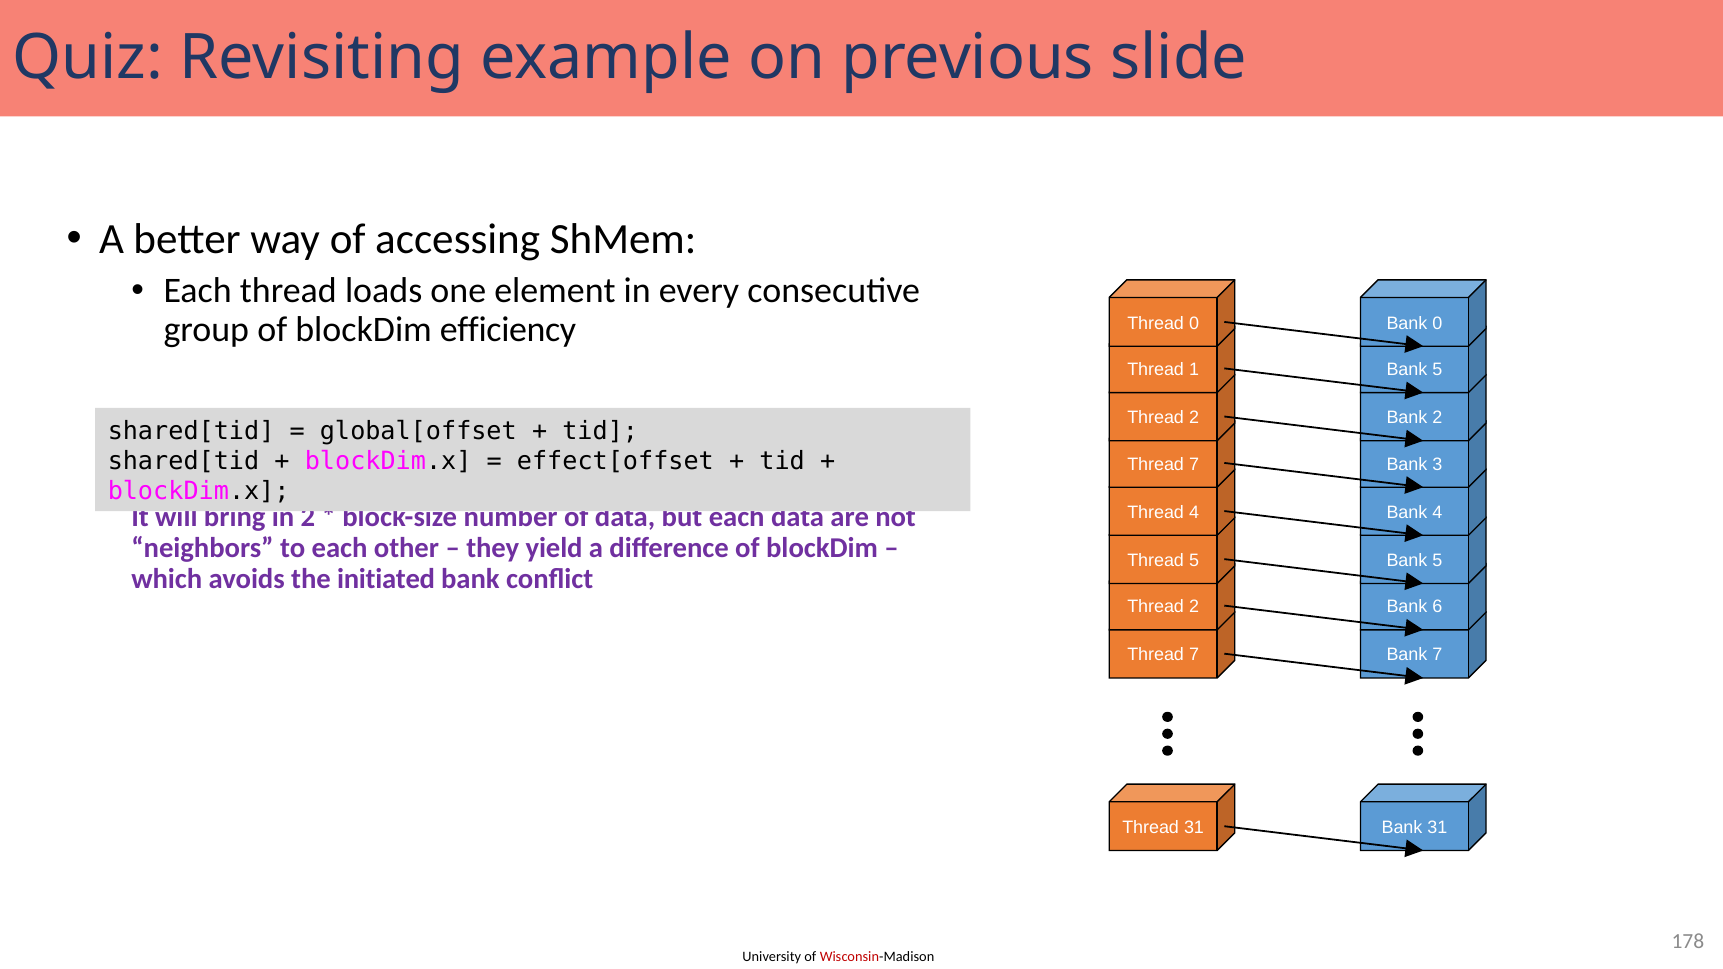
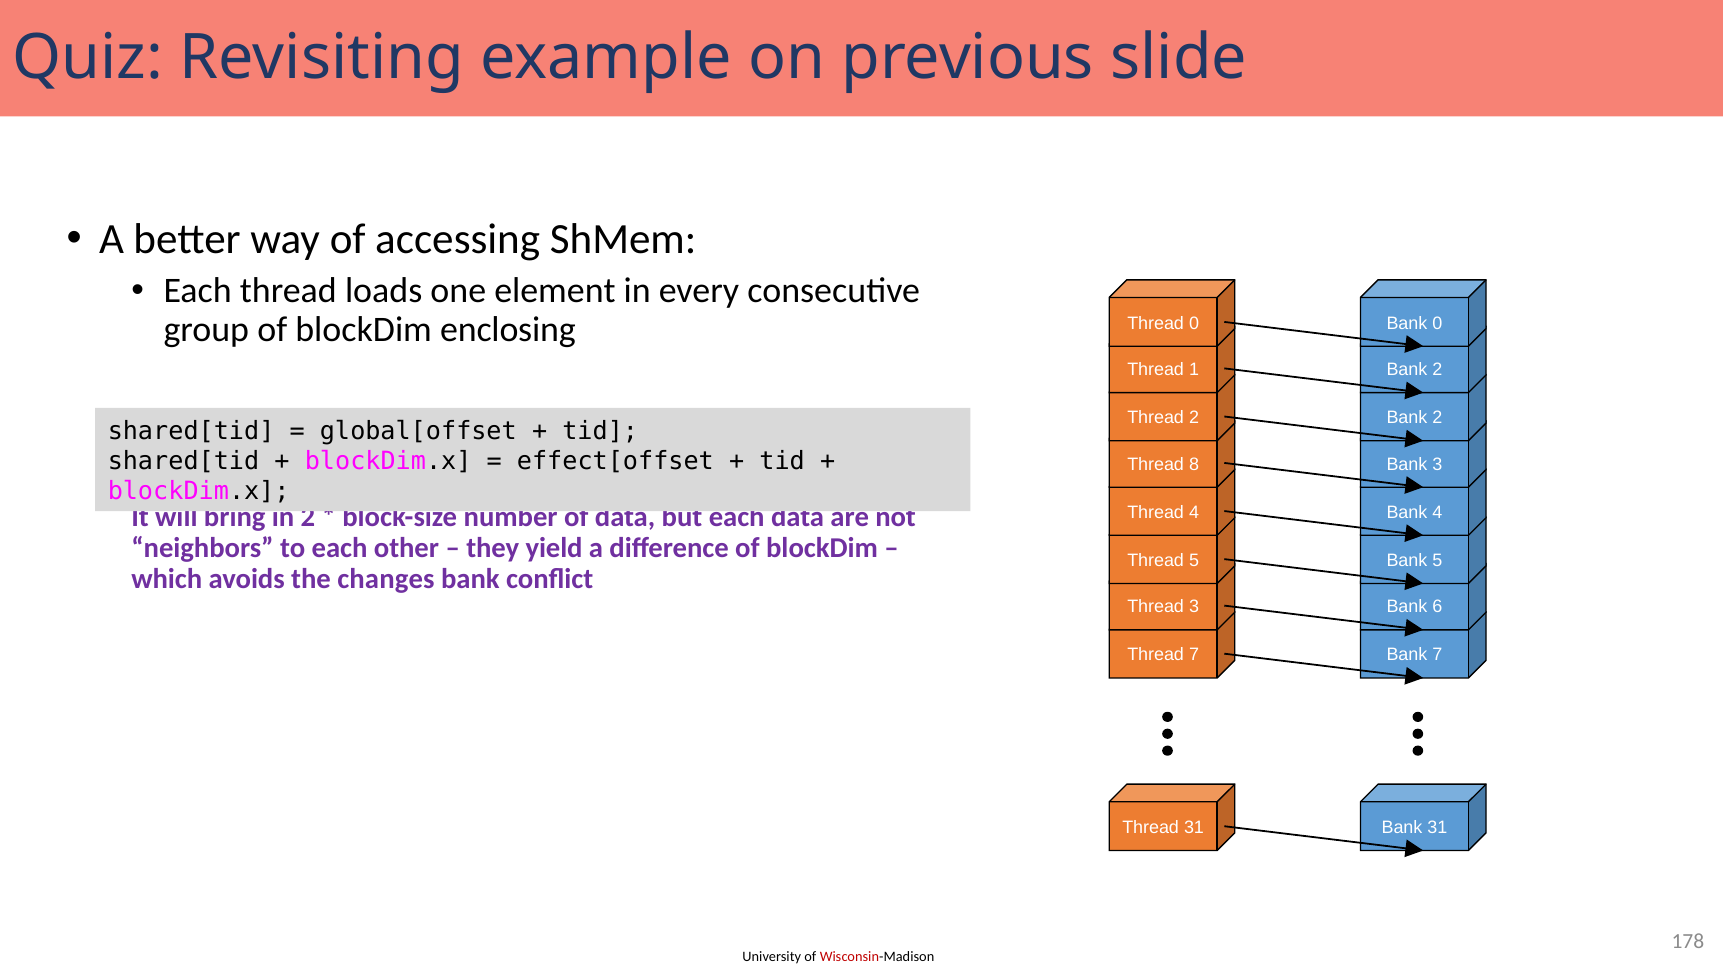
efficiency: efficiency -> enclosing
5 at (1437, 370): 5 -> 2
7 at (1194, 464): 7 -> 8
initiated: initiated -> changes
2 at (1194, 607): 2 -> 3
